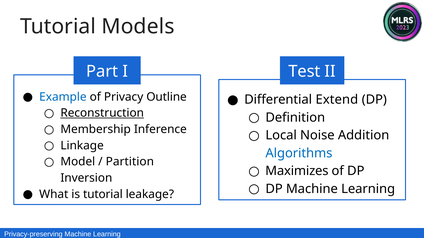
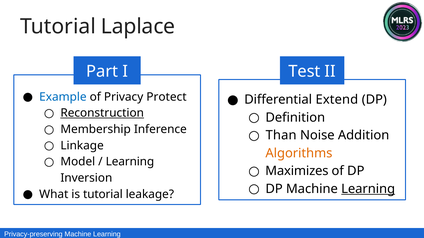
Models: Models -> Laplace
Outline: Outline -> Protect
Local: Local -> Than
Algorithms colour: blue -> orange
Partition at (130, 162): Partition -> Learning
Learning at (368, 189) underline: none -> present
